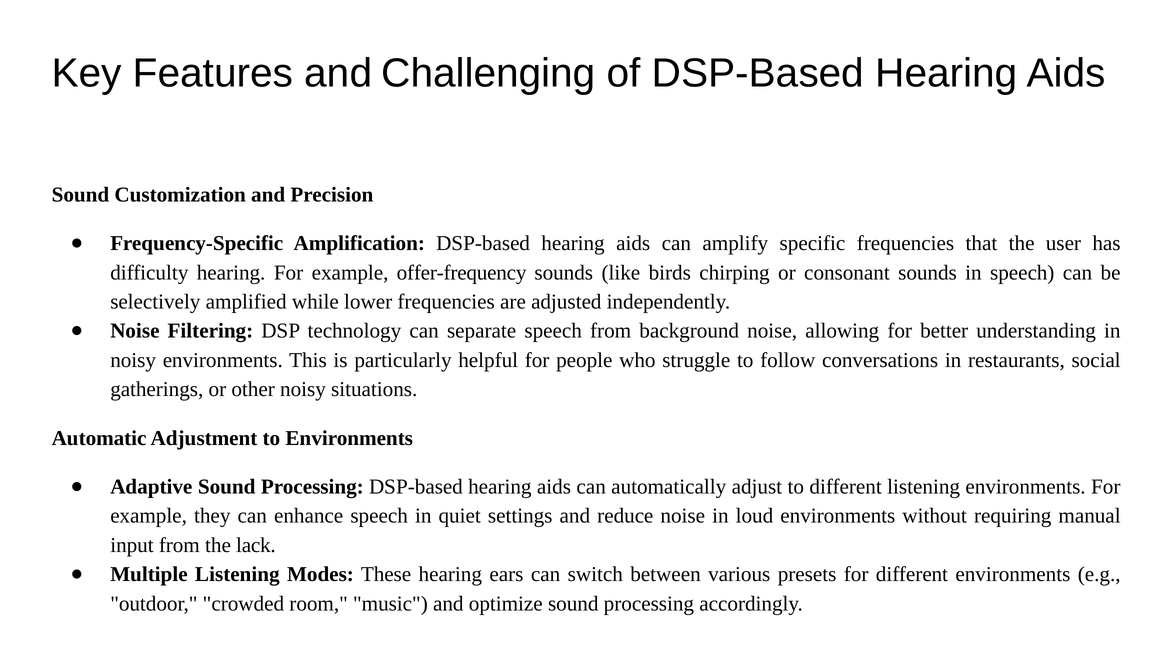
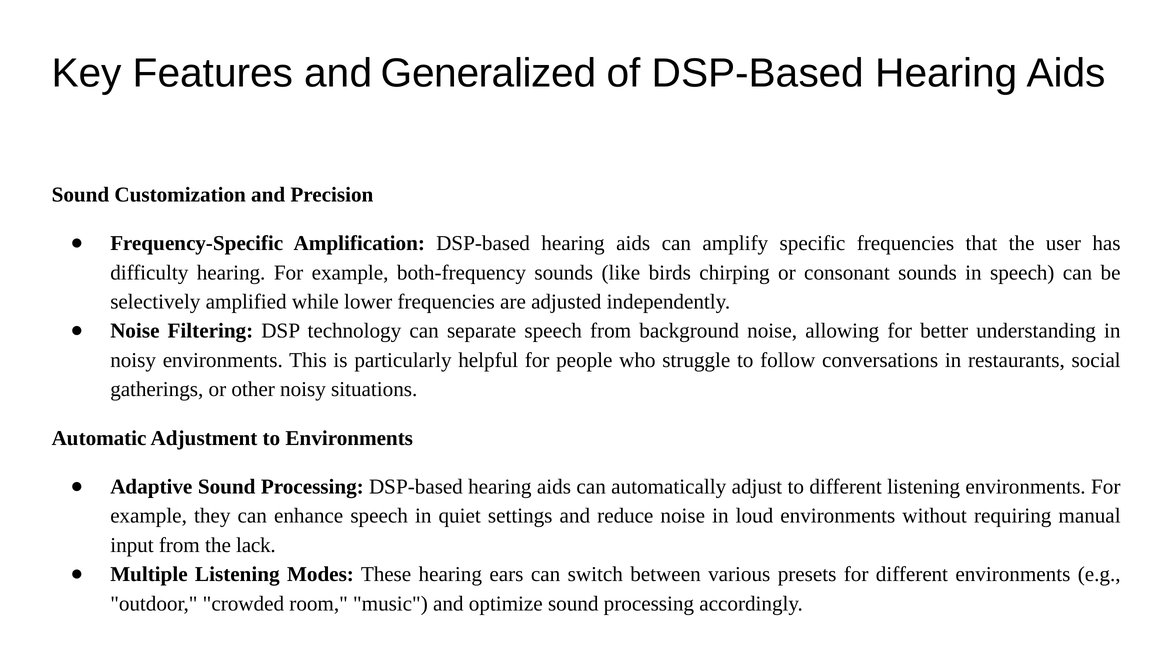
Challenging: Challenging -> Generalized
offer-frequency: offer-frequency -> both-frequency
